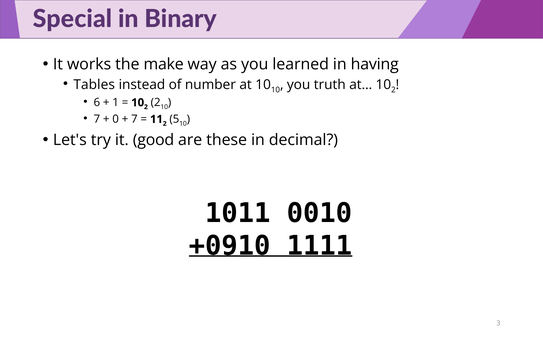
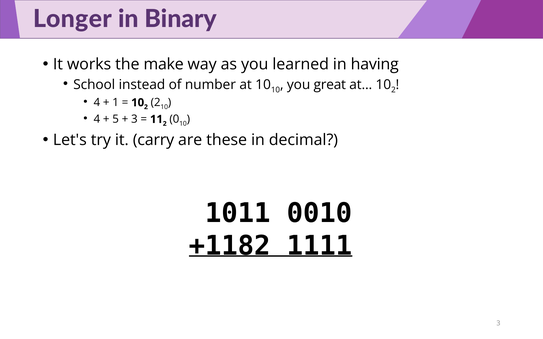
Special: Special -> Longer
Tables: Tables -> School
truth: truth -> great
6 at (97, 103): 6 -> 4
7 at (97, 119): 7 -> 4
0: 0 -> 5
7 at (134, 119): 7 -> 3
5: 5 -> 0
good: good -> carry
+0910: +0910 -> +1182
